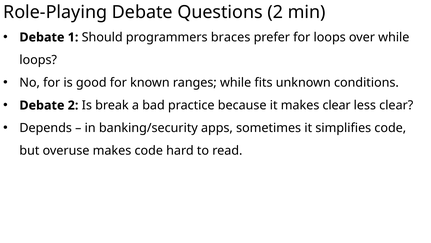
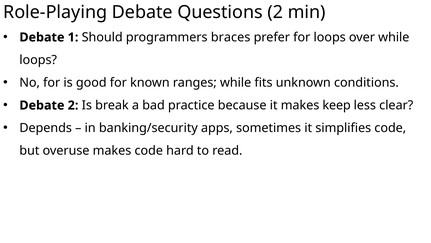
makes clear: clear -> keep
